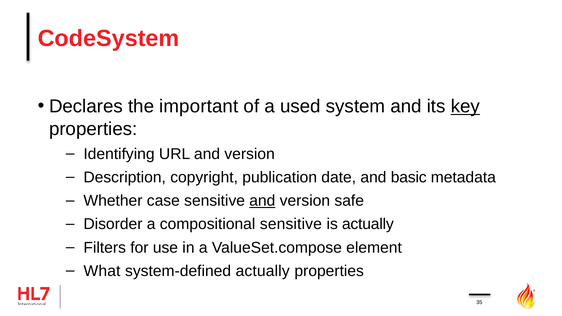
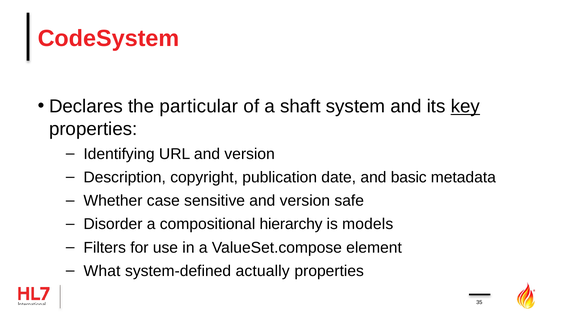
important: important -> particular
used: used -> shaft
and at (262, 201) underline: present -> none
compositional sensitive: sensitive -> hierarchy
is actually: actually -> models
